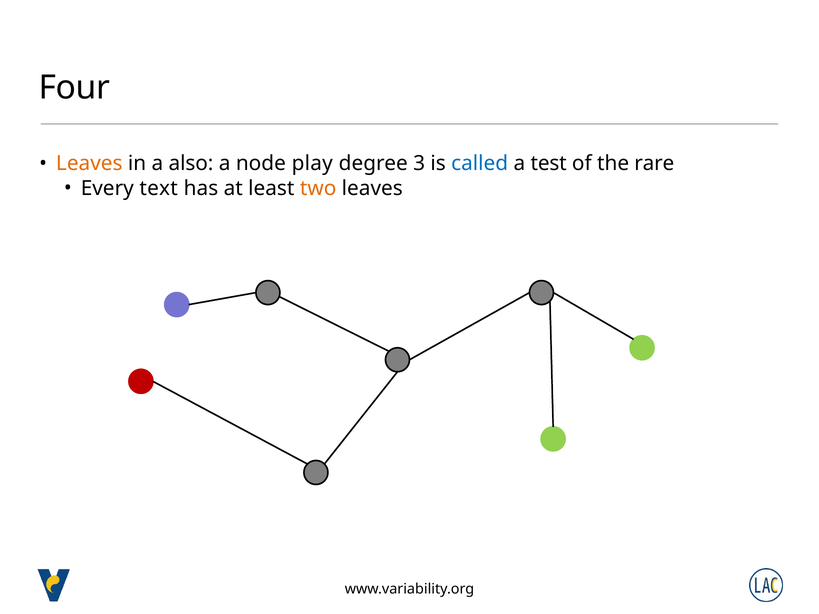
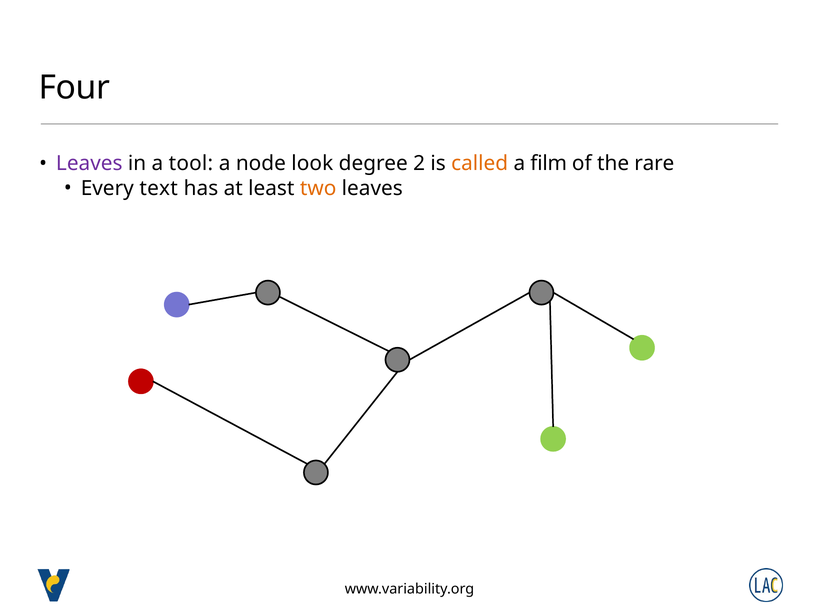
Leaves at (89, 163) colour: orange -> purple
also: also -> tool
play: play -> look
3: 3 -> 2
called colour: blue -> orange
test: test -> film
